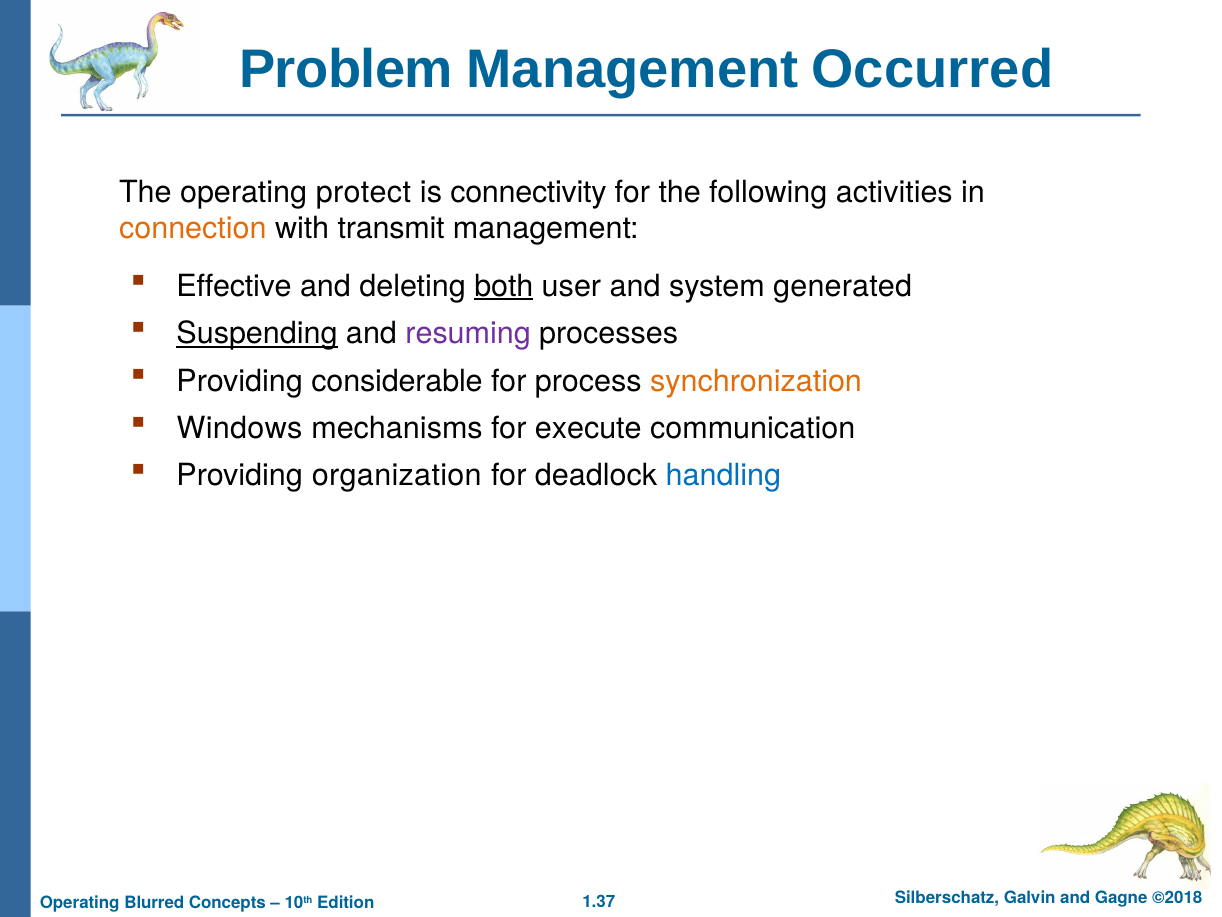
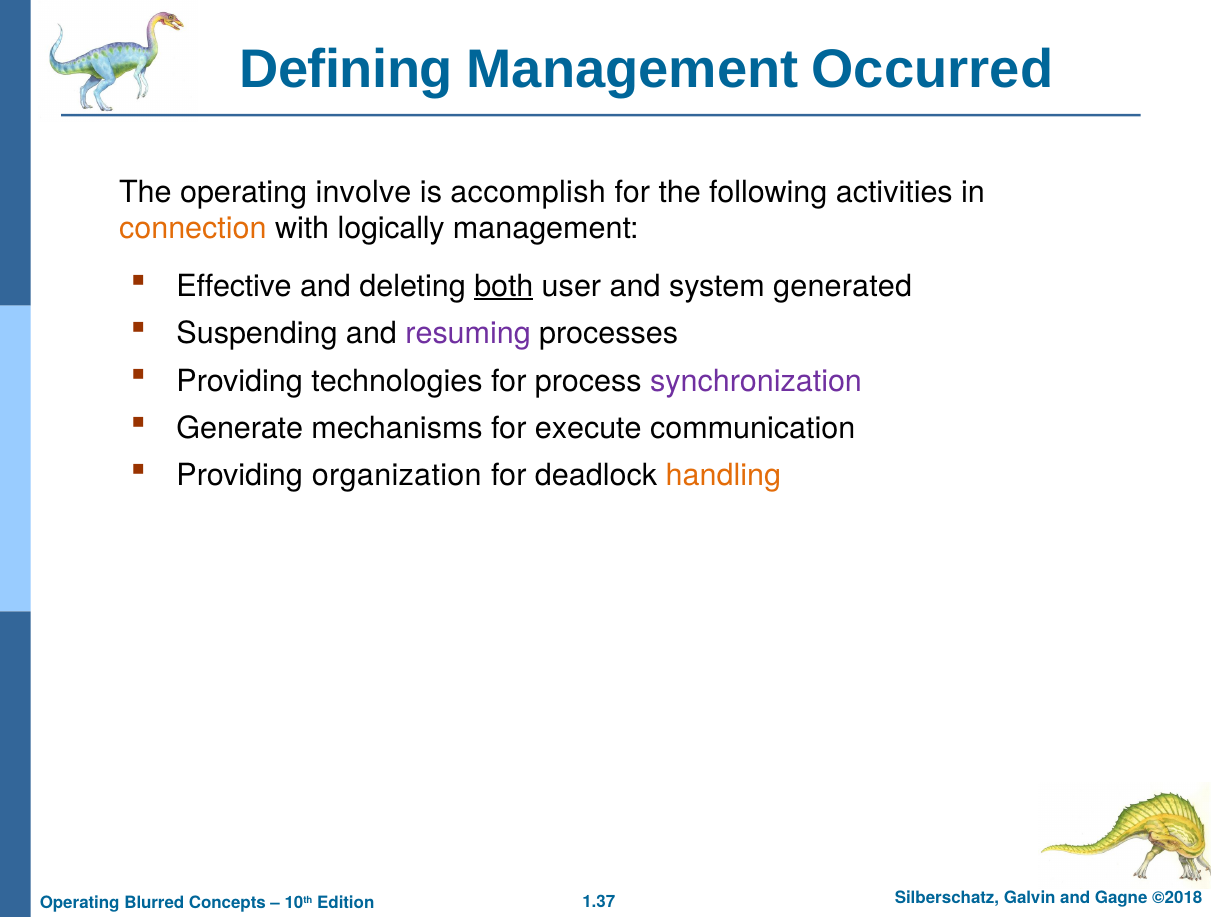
Problem: Problem -> Defining
protect: protect -> involve
connectivity: connectivity -> accomplish
transmit: transmit -> logically
Suspending underline: present -> none
considerable: considerable -> technologies
synchronization colour: orange -> purple
Windows: Windows -> Generate
handling colour: blue -> orange
